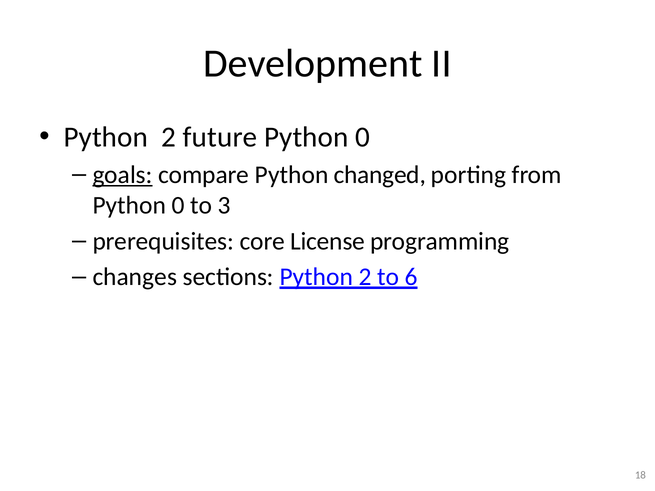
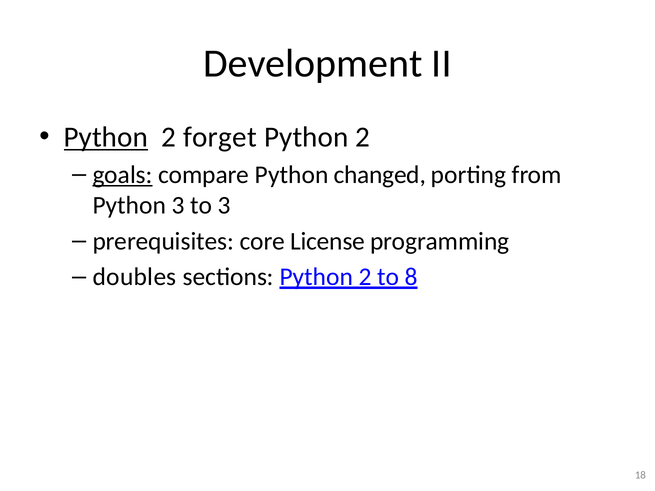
Python at (106, 137) underline: none -> present
future: future -> forget
0 at (362, 137): 0 -> 2
0 at (178, 206): 0 -> 3
changes: changes -> doubles
6: 6 -> 8
